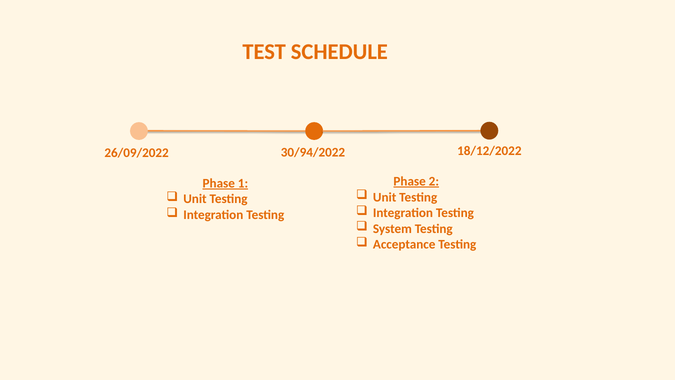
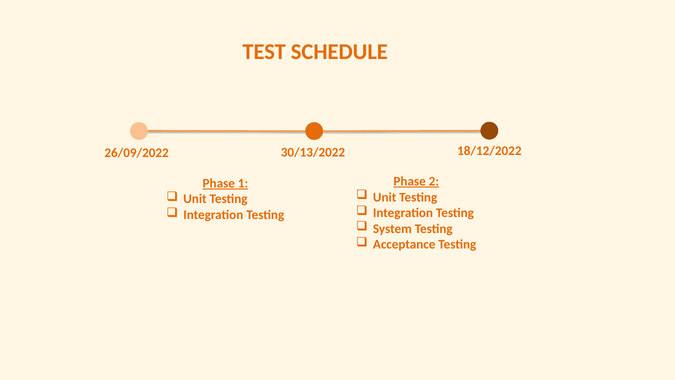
30/94/2022: 30/94/2022 -> 30/13/2022
